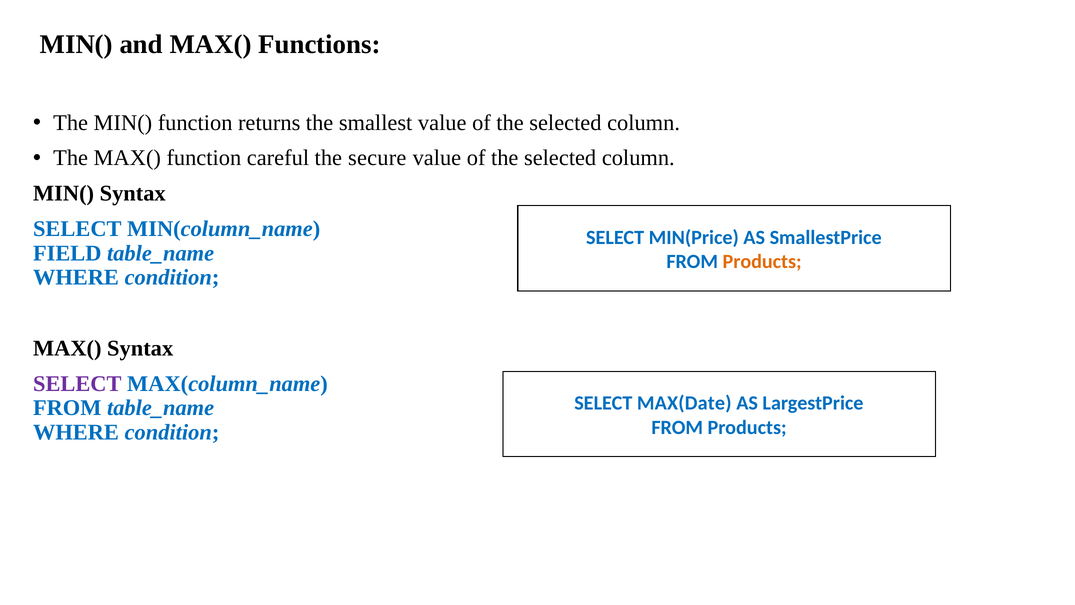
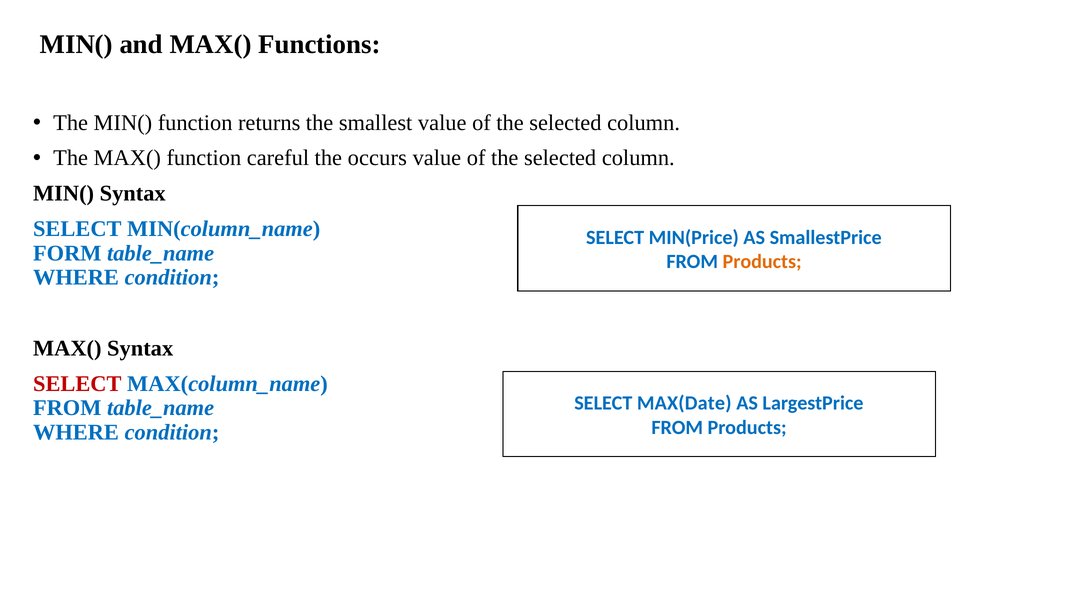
secure: secure -> occurs
FIELD: FIELD -> FORM
SELECT at (77, 384) colour: purple -> red
